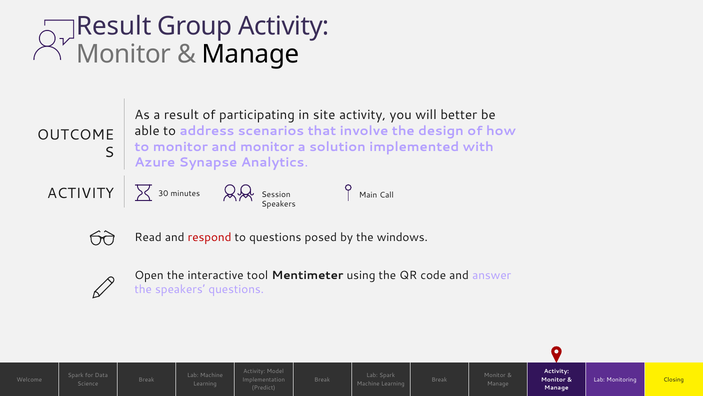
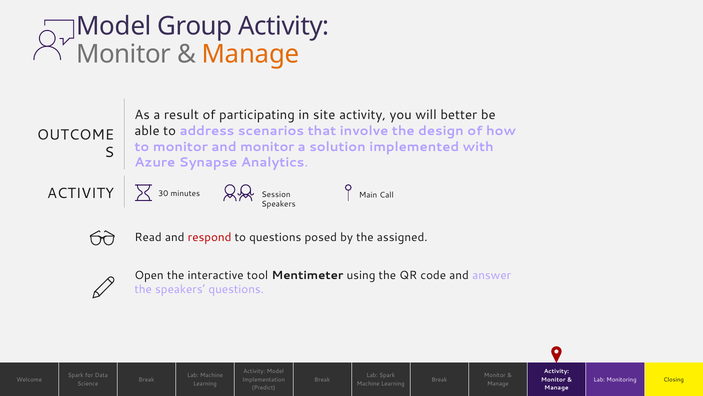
Result at (114, 26): Result -> Model
Manage at (251, 54) colour: black -> orange
windows: windows -> assigned
